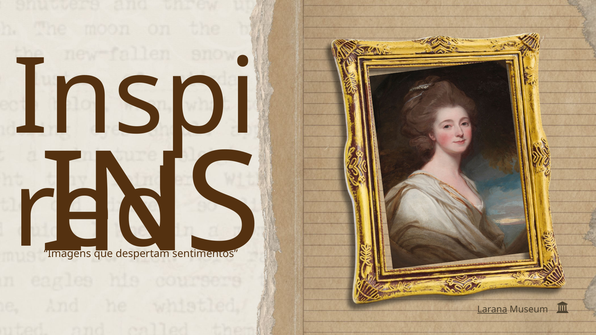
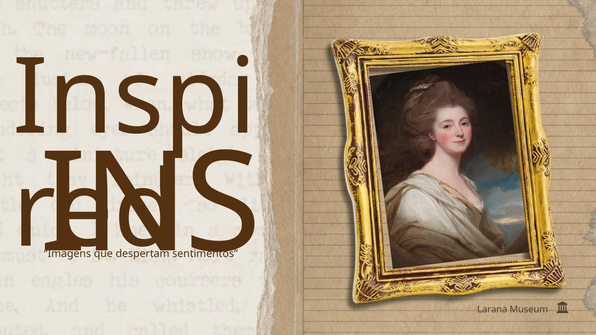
Larana underline: present -> none
